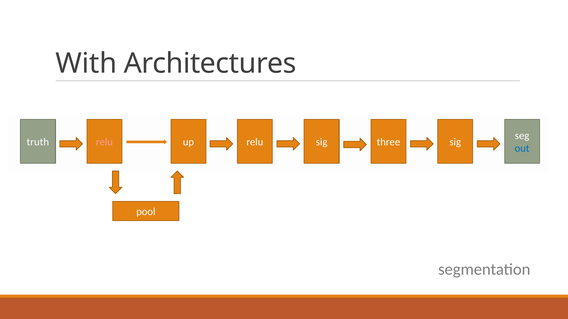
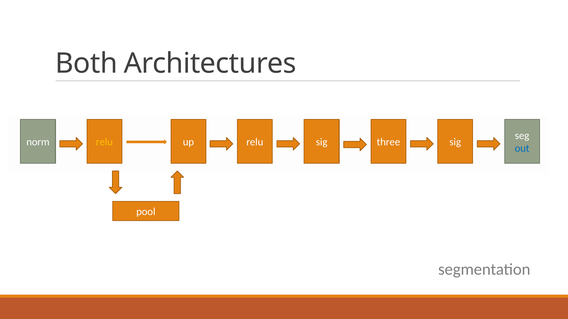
With: With -> Both
truth: truth -> norm
relu at (104, 142) colour: pink -> yellow
